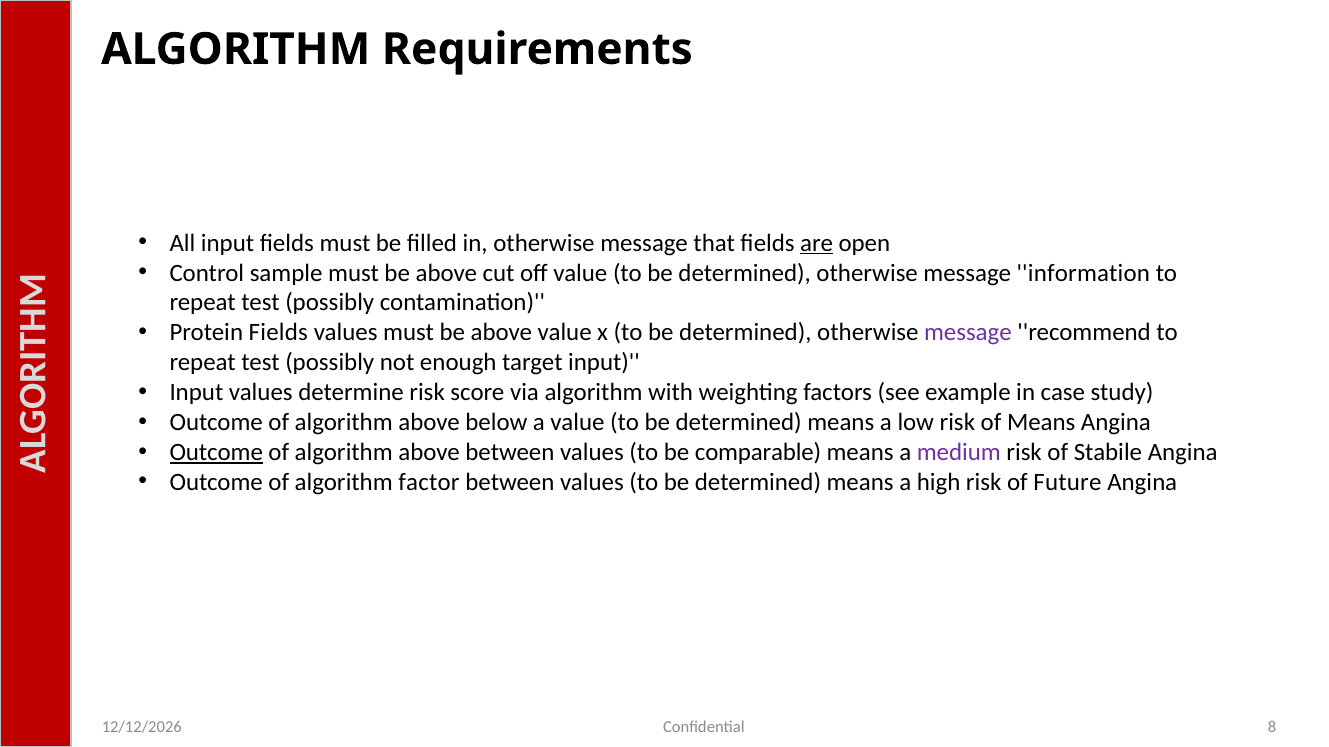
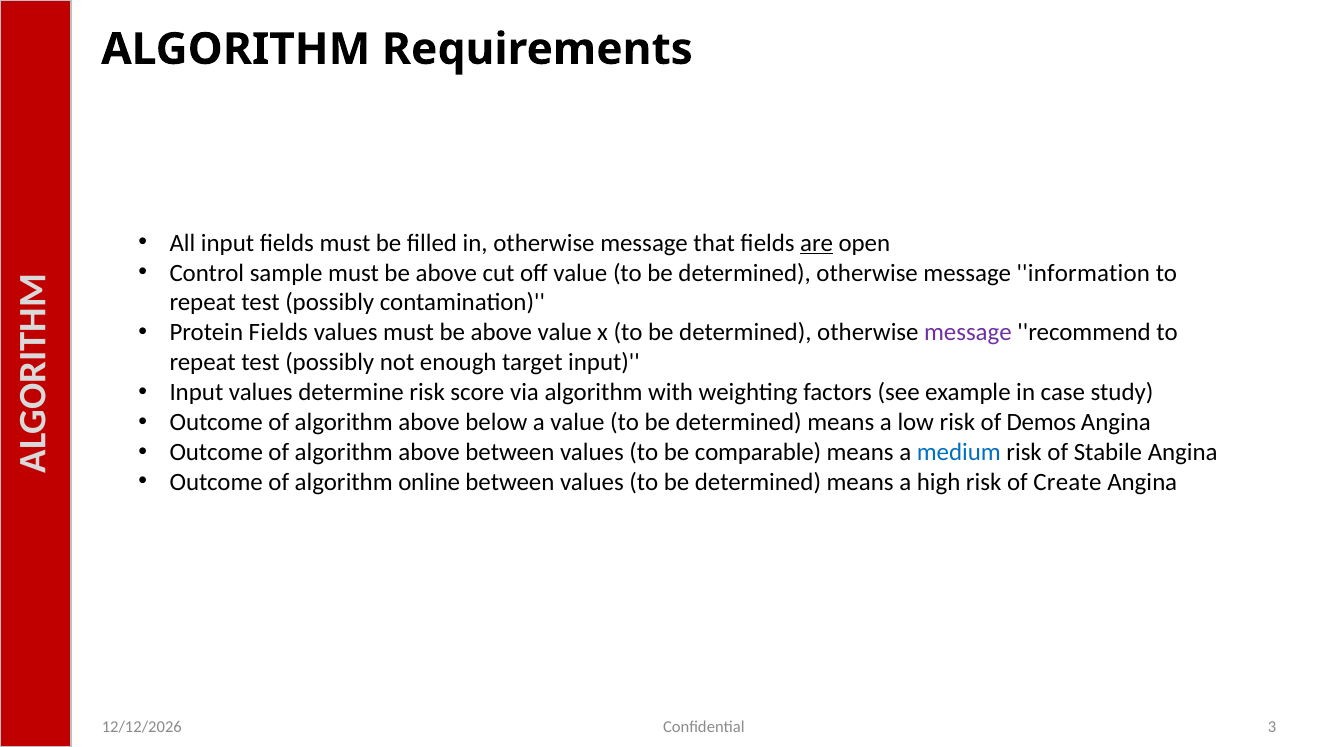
of Means: Means -> Demos
Outcome at (216, 453) underline: present -> none
medium colour: purple -> blue
factor: factor -> online
Future: Future -> Create
8: 8 -> 3
